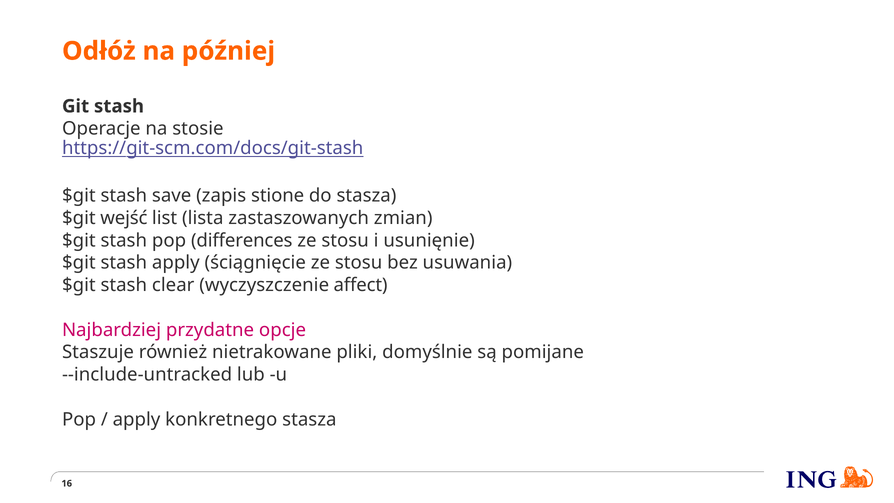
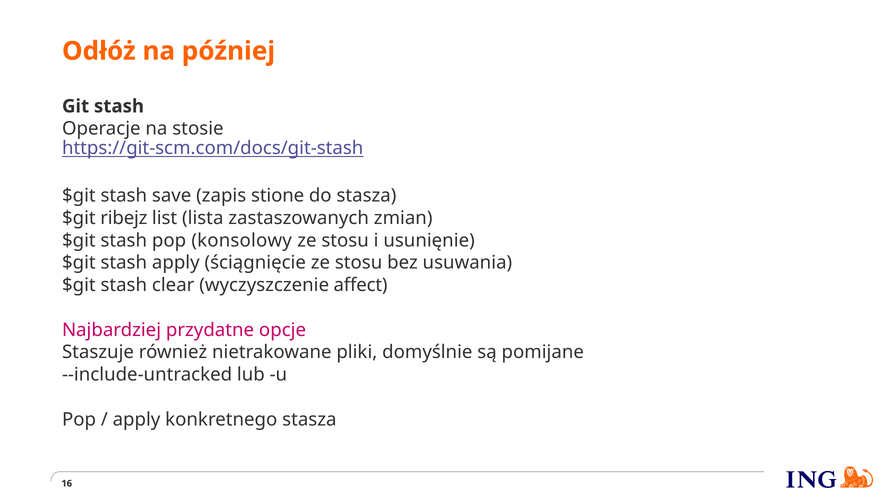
wejść: wejść -> ribejz
differences: differences -> konsolowy
